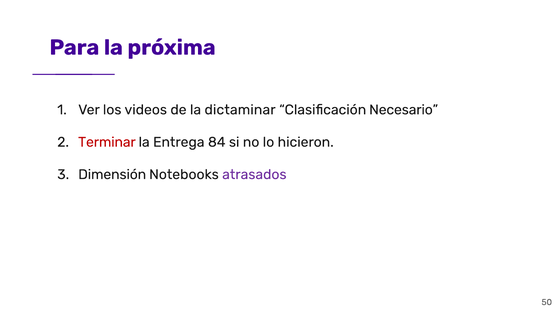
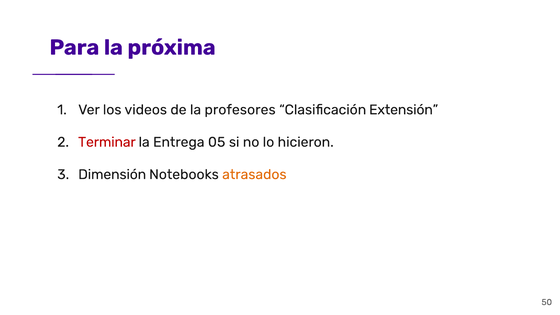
dictaminar: dictaminar -> profesores
Necesario: Necesario -> Extensión
84: 84 -> 05
atrasados colour: purple -> orange
